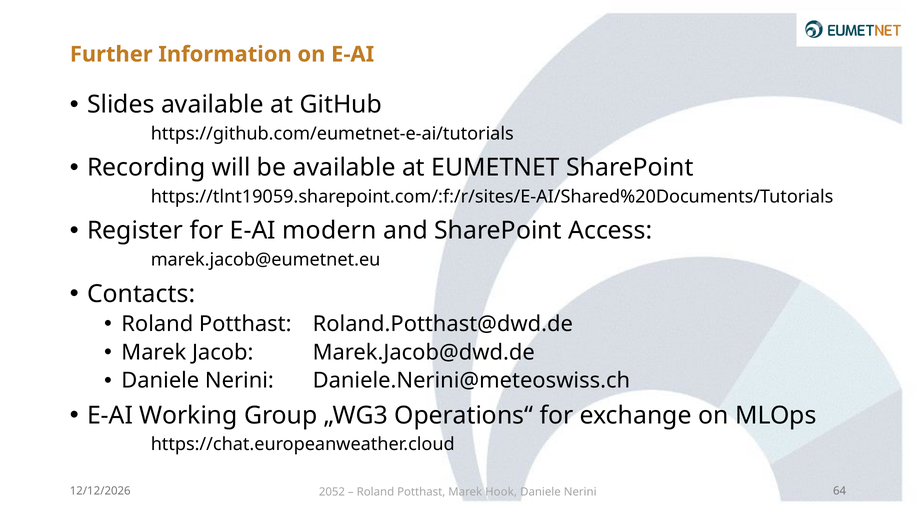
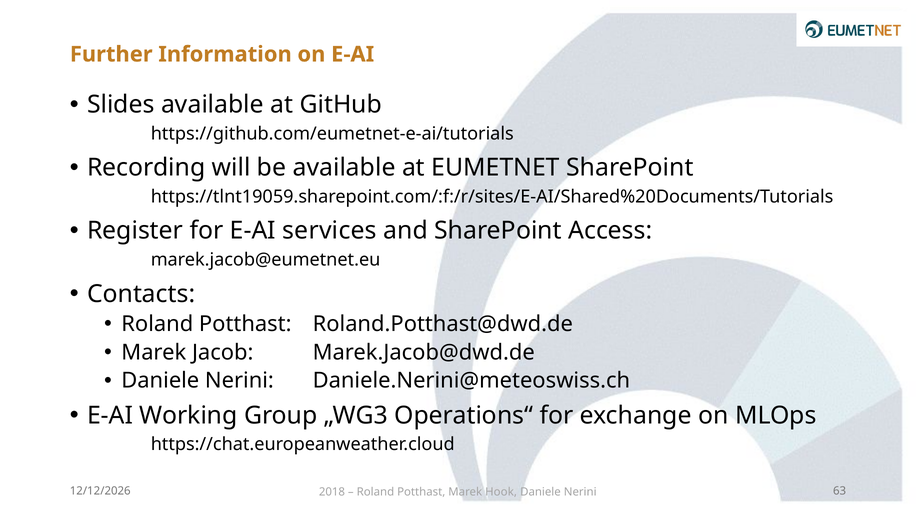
modern: modern -> services
64: 64 -> 63
2052: 2052 -> 2018
